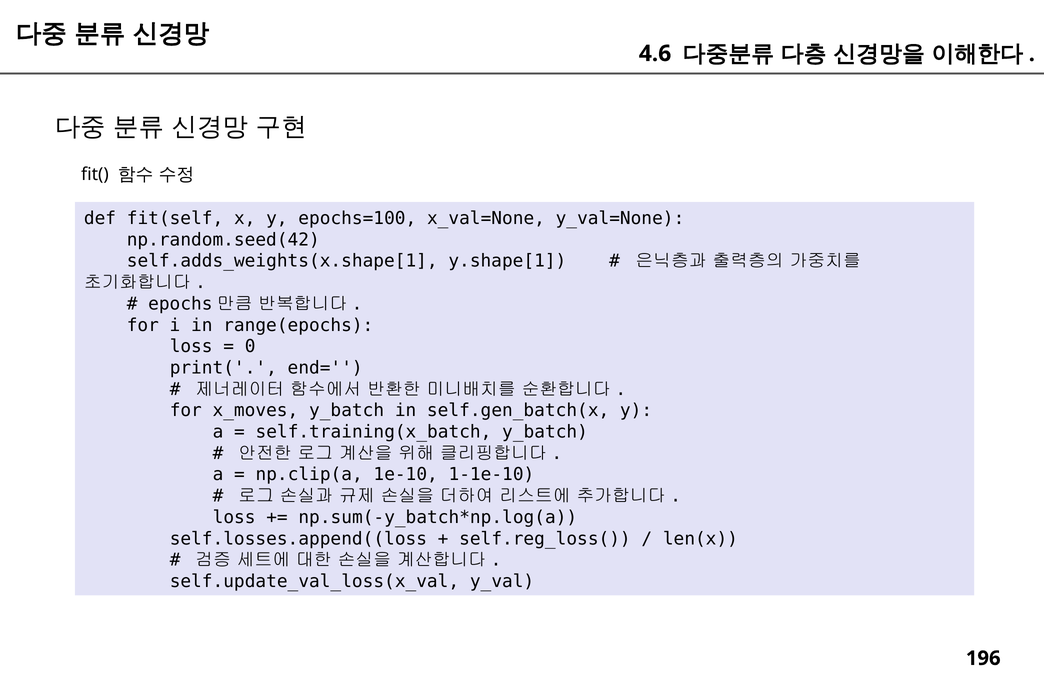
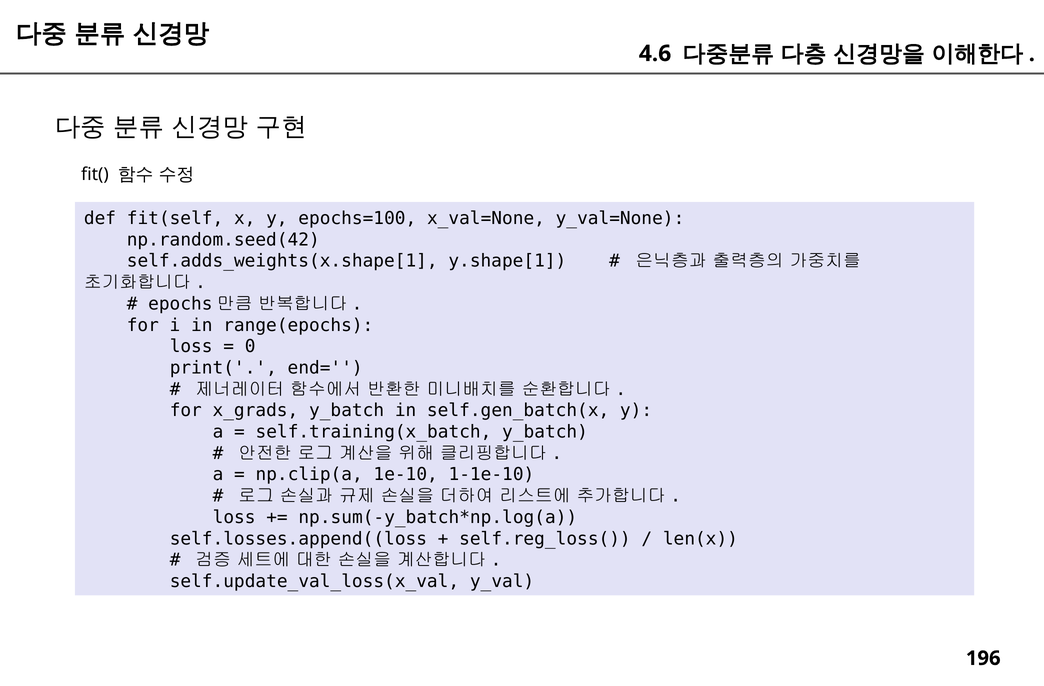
x_moves: x_moves -> x_grads
